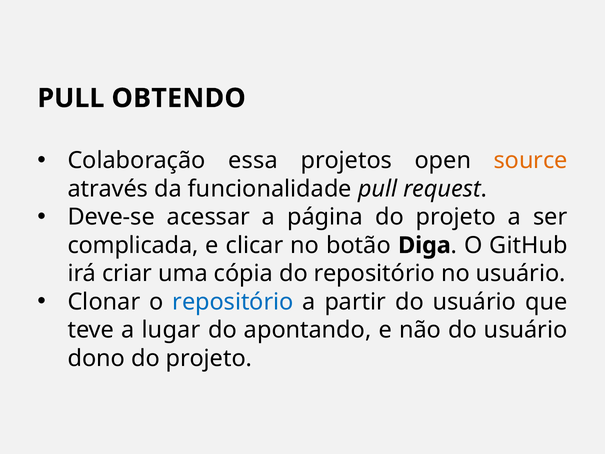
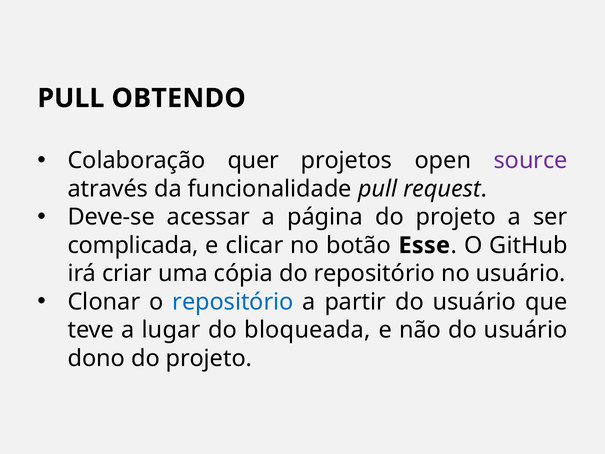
essa: essa -> quer
source colour: orange -> purple
Diga: Diga -> Esse
apontando: apontando -> bloqueada
